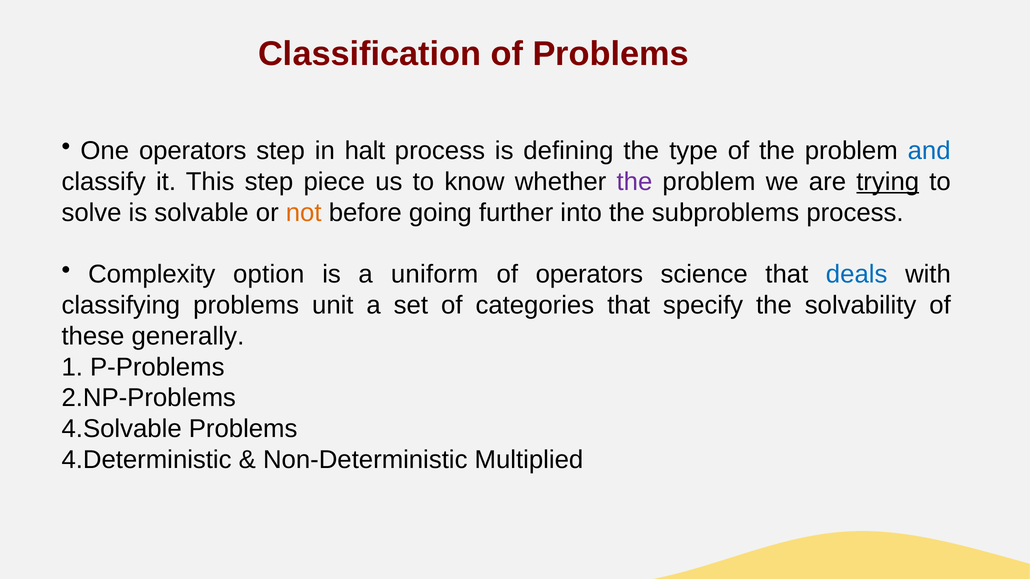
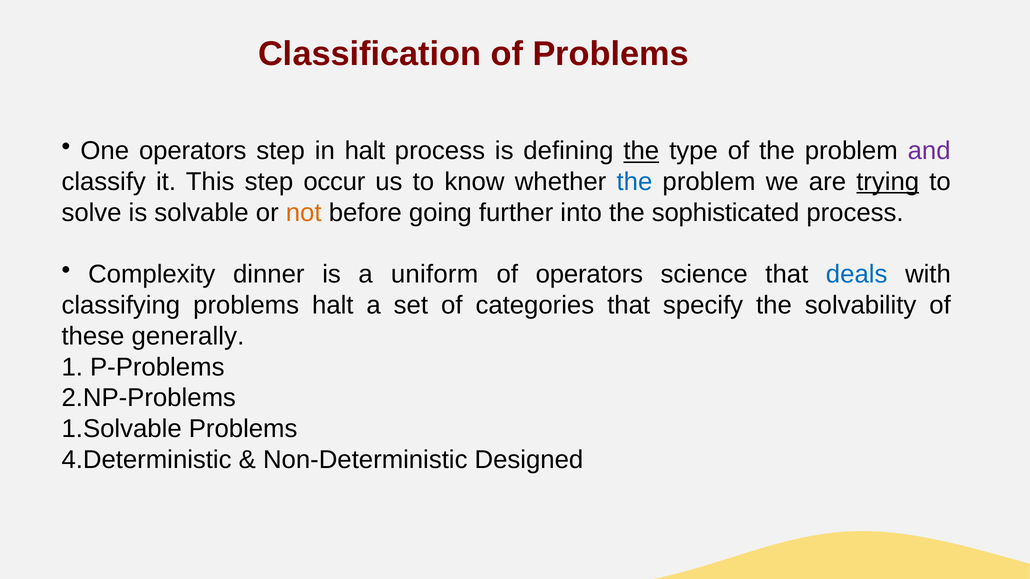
the at (641, 151) underline: none -> present
and colour: blue -> purple
piece: piece -> occur
the at (634, 182) colour: purple -> blue
subproblems: subproblems -> sophisticated
option: option -> dinner
problems unit: unit -> halt
4.Solvable: 4.Solvable -> 1.Solvable
Multiplied: Multiplied -> Designed
